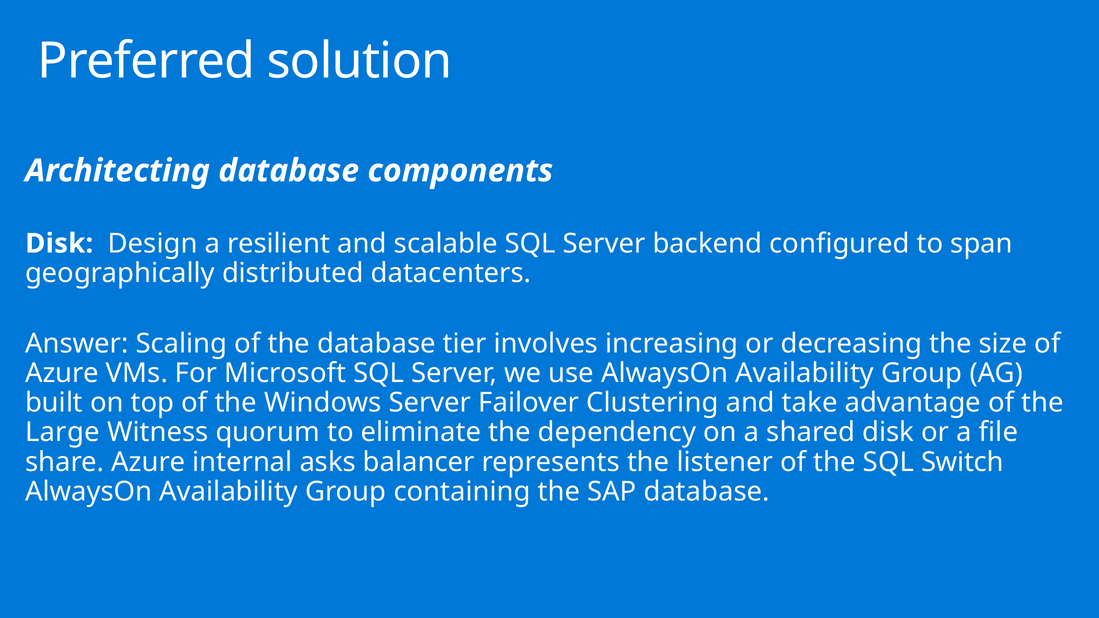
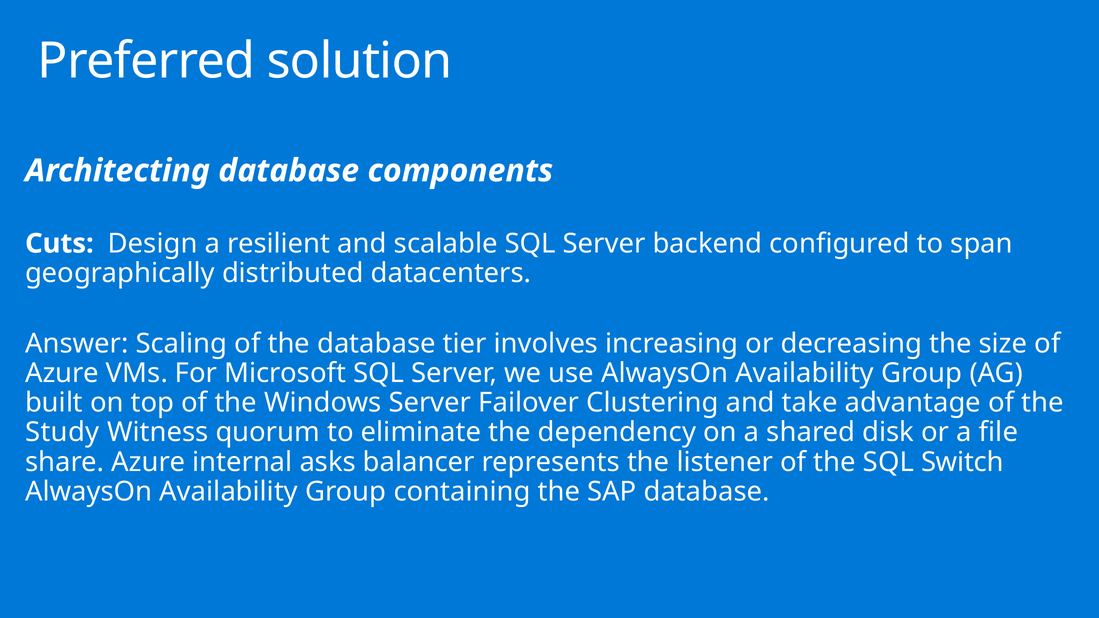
Disk at (59, 244): Disk -> Cuts
Large: Large -> Study
